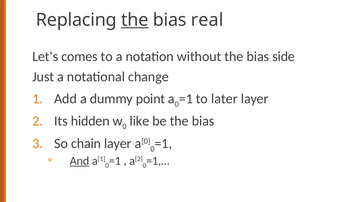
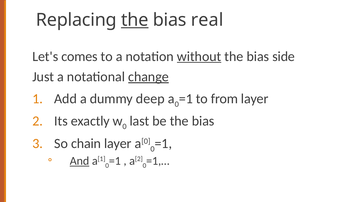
without underline: none -> present
change underline: none -> present
point: point -> deep
later: later -> from
hidden: hidden -> exactly
like: like -> last
